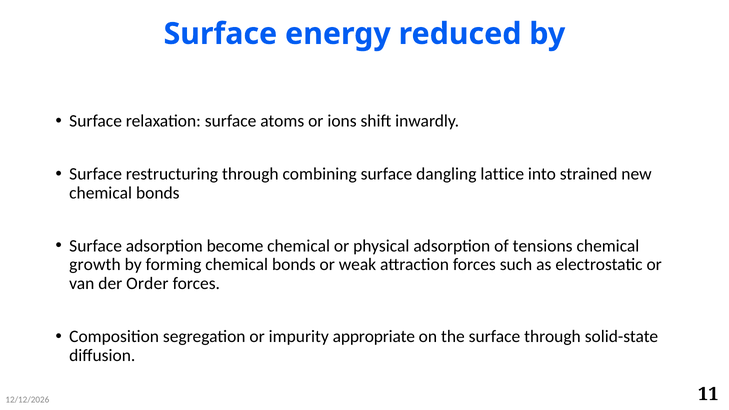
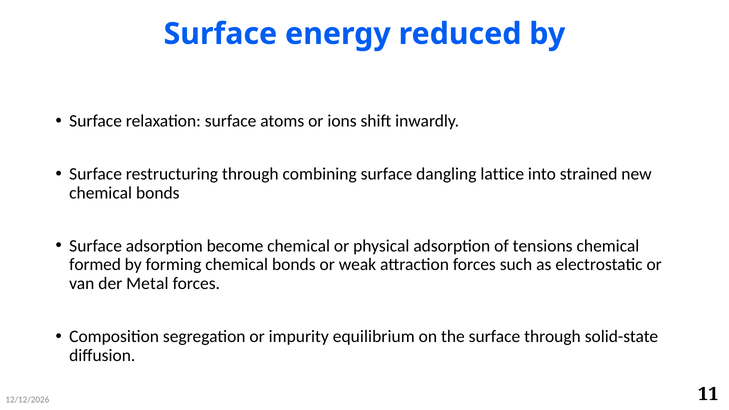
growth: growth -> formed
Order: Order -> Metal
appropriate: appropriate -> equilibrium
